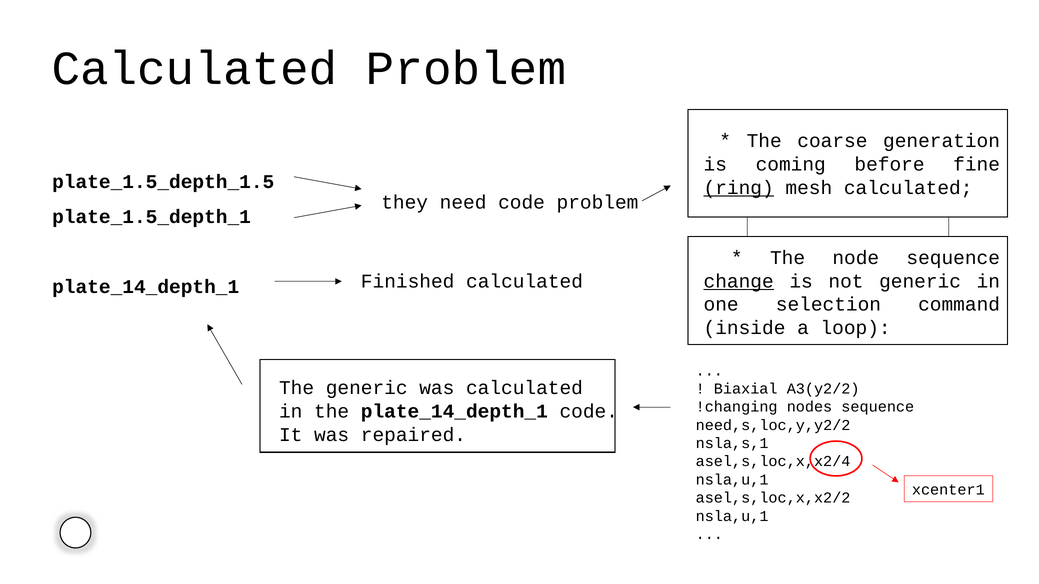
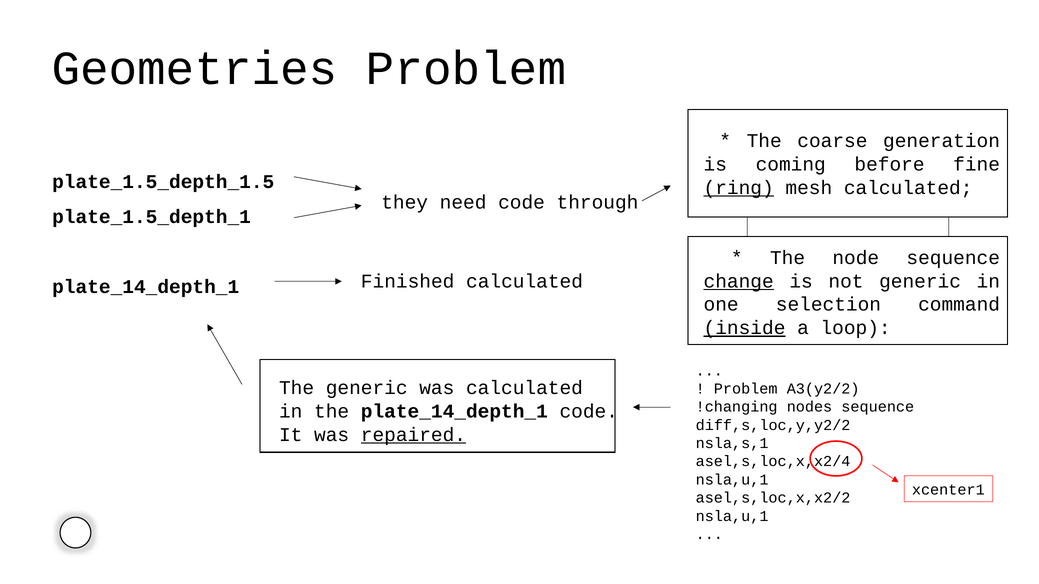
Calculated at (195, 68): Calculated -> Geometries
code problem: problem -> through
inside underline: none -> present
Biaxial at (746, 389): Biaxial -> Problem
need,s,loc,y,y2/2: need,s,loc,y,y2/2 -> diff,s,loc,y,y2/2
repaired underline: none -> present
